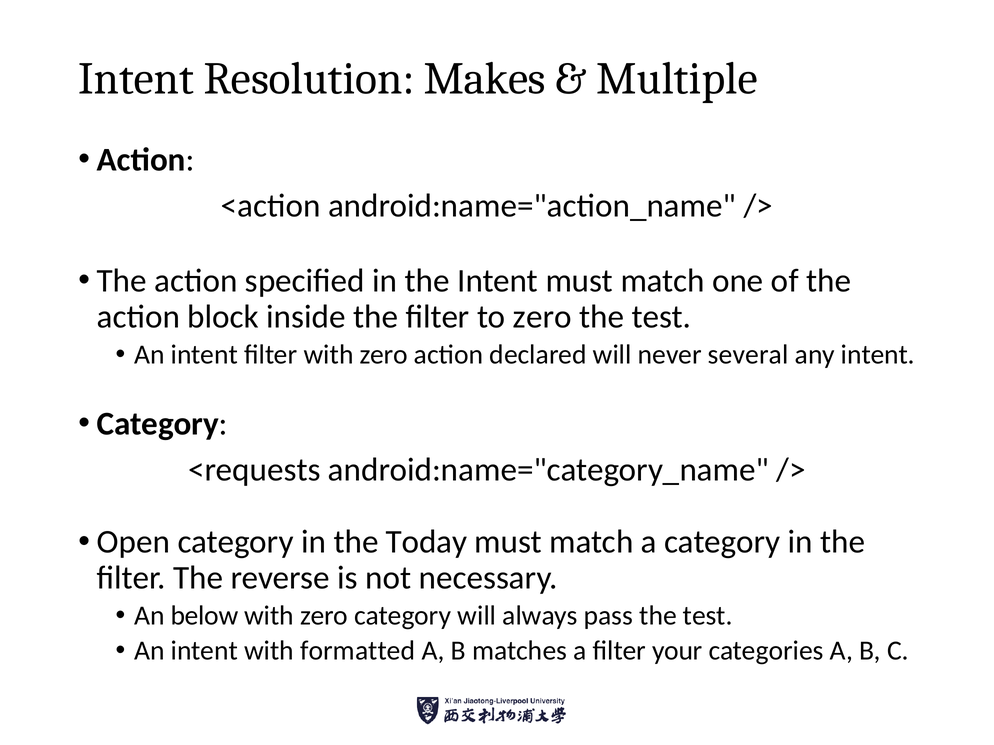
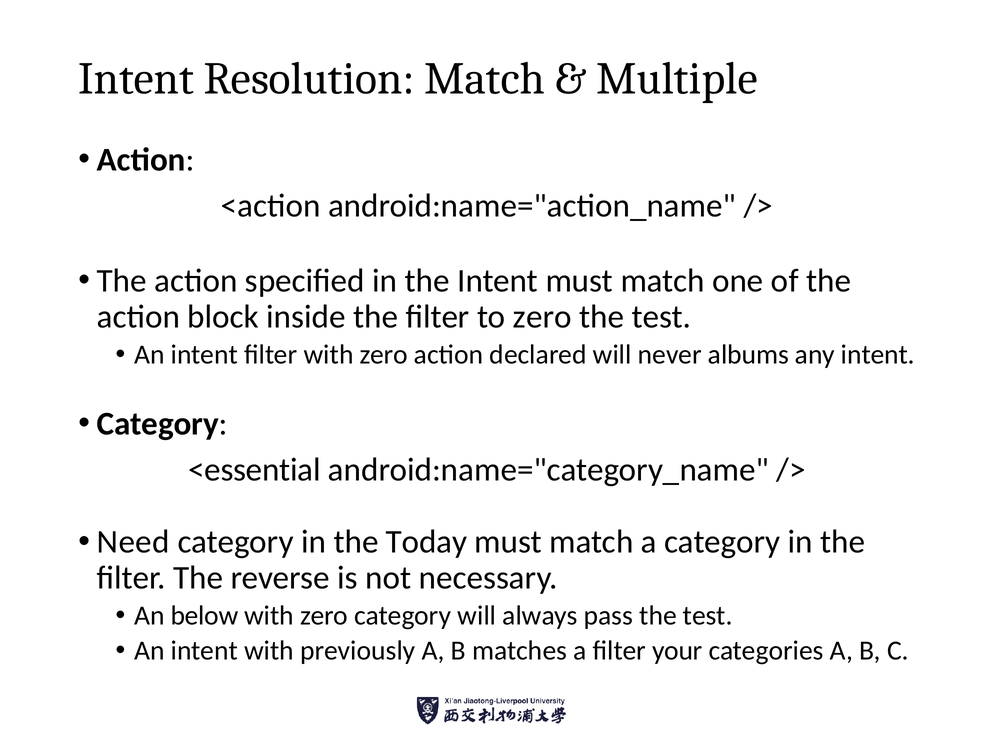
Resolution Makes: Makes -> Match
several: several -> albums
<requests: <requests -> <essential
Open: Open -> Need
formatted: formatted -> previously
